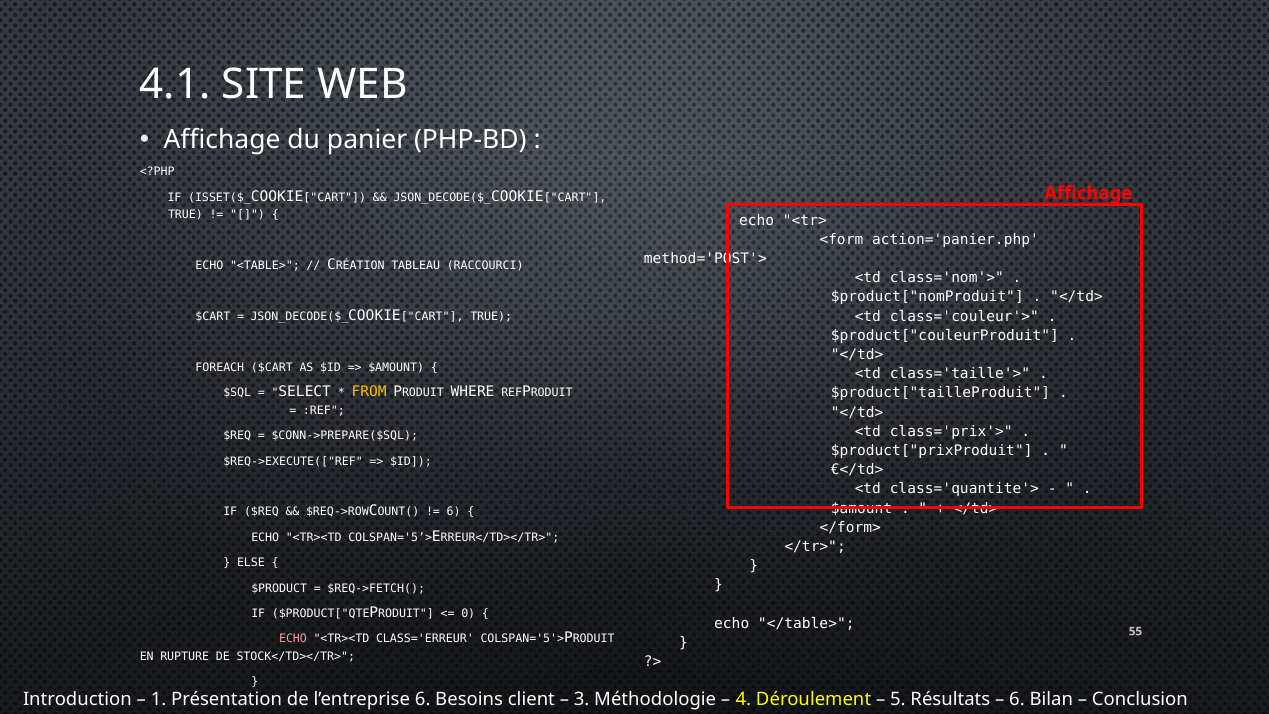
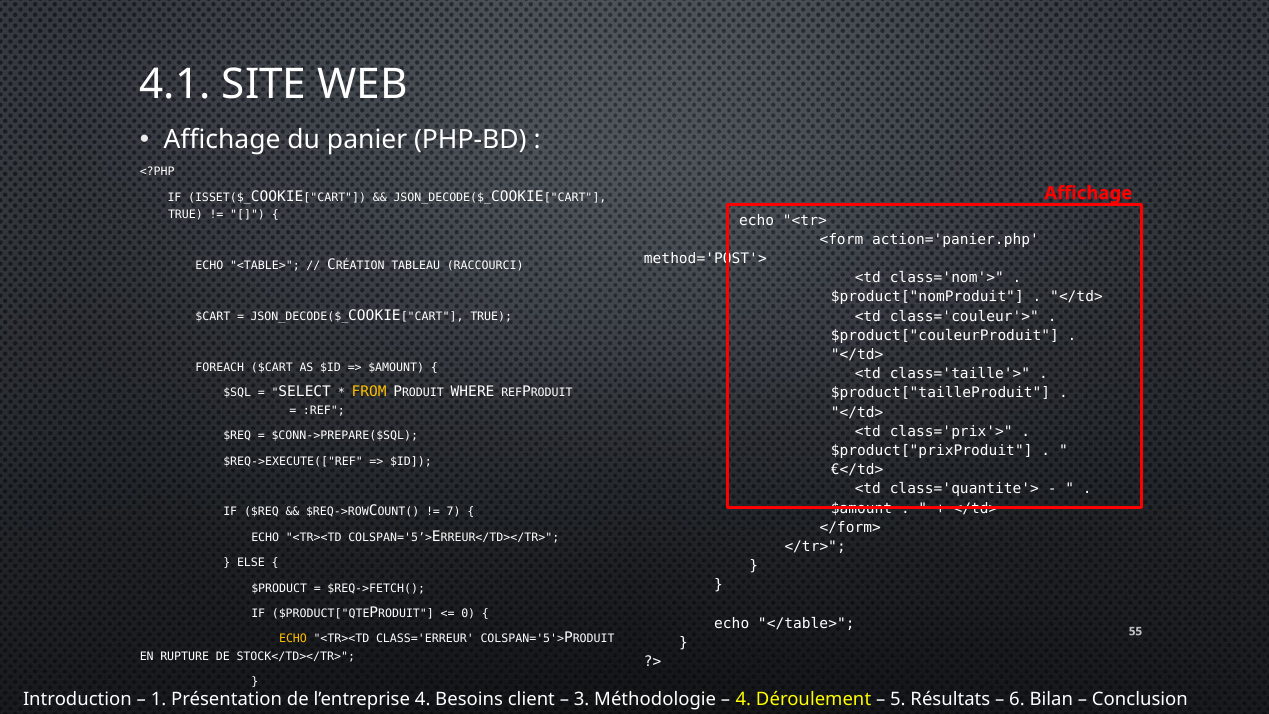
6 at (454, 512): 6 -> 7
ECHO at (293, 639) colour: pink -> yellow
l’entreprise 6: 6 -> 4
